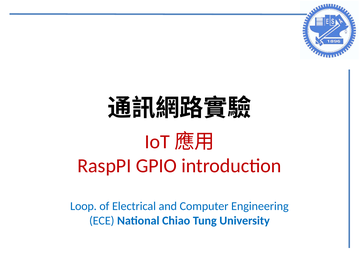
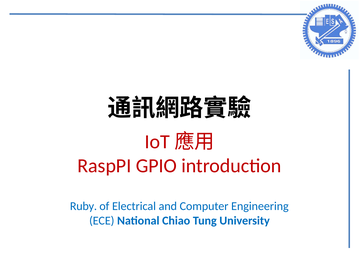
Loop: Loop -> Ruby
